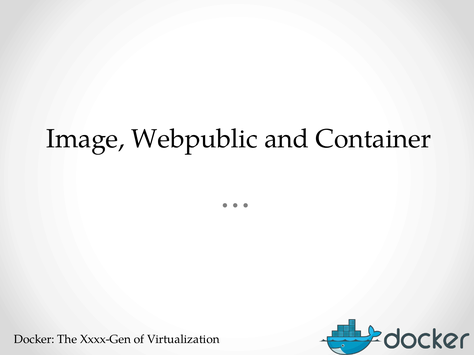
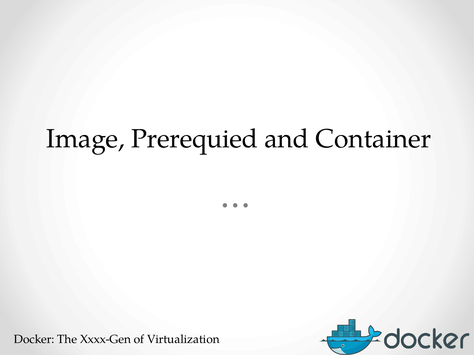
Webpublic: Webpublic -> Prerequied
